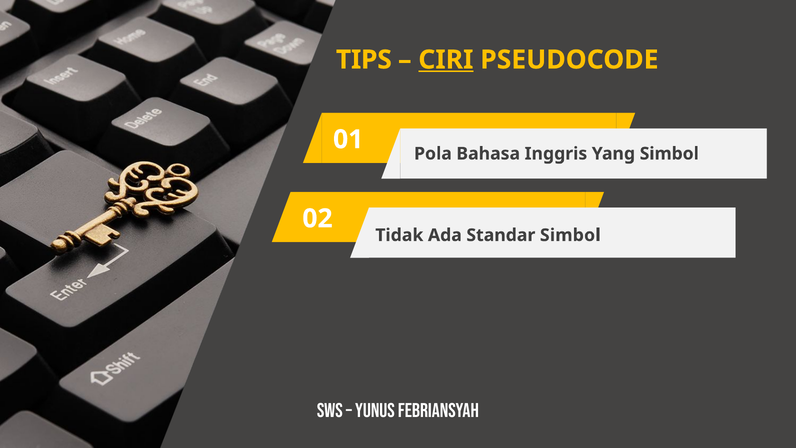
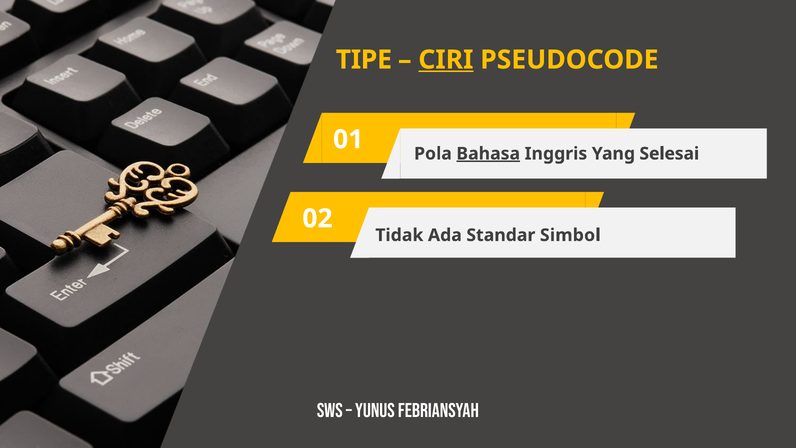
TIPS: TIPS -> TIPE
Bahasa underline: none -> present
Yang Simbol: Simbol -> Selesai
